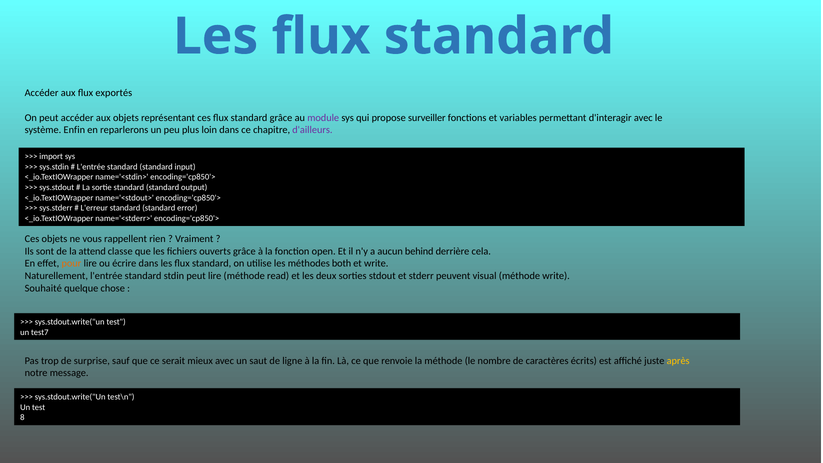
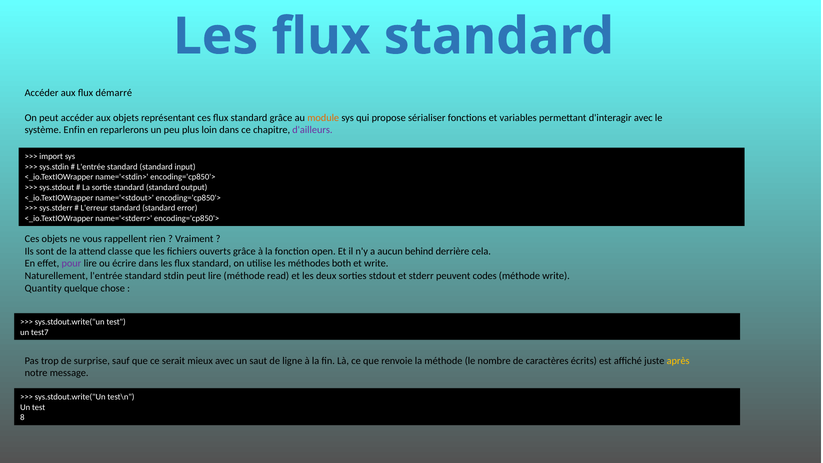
exportés: exportés -> démarré
module colour: purple -> orange
surveiller: surveiller -> sérialiser
pour colour: orange -> purple
visual: visual -> codes
Souhaité: Souhaité -> Quantity
